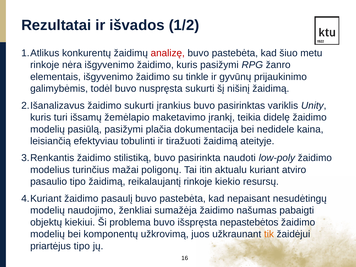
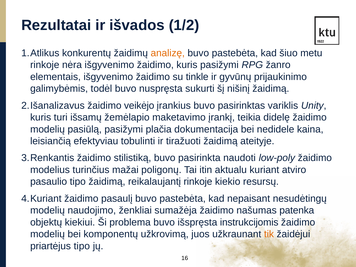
analizę colour: red -> orange
žaidimo sukurti: sukurti -> veikėjo
pabaigti: pabaigti -> patenka
nepastebėtos: nepastebėtos -> instrukcijomis
